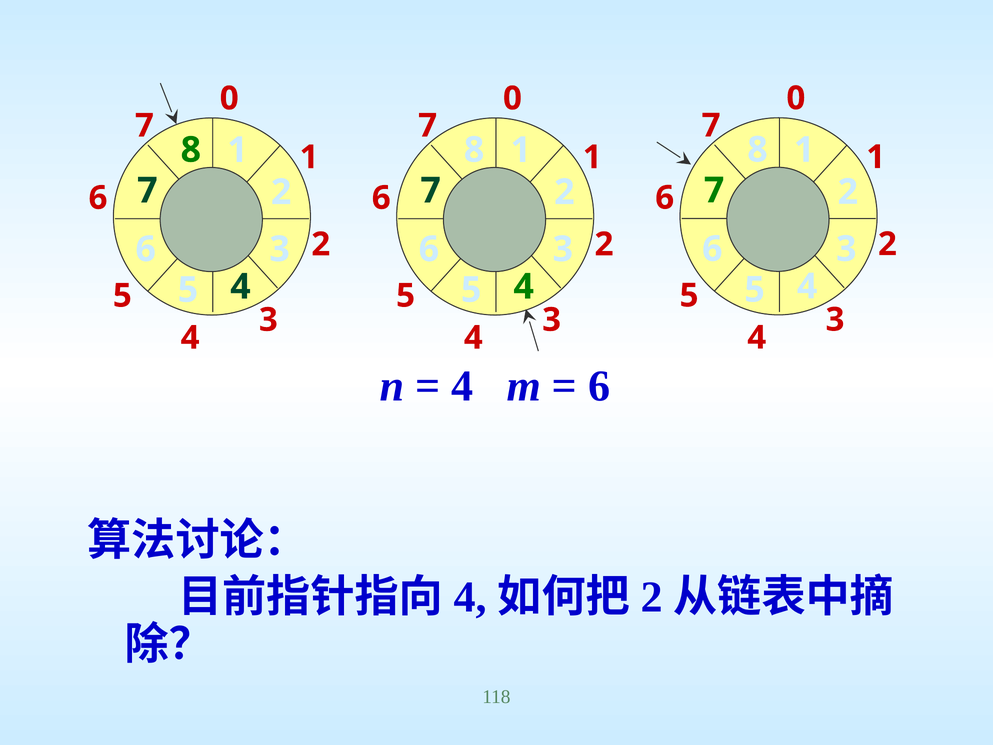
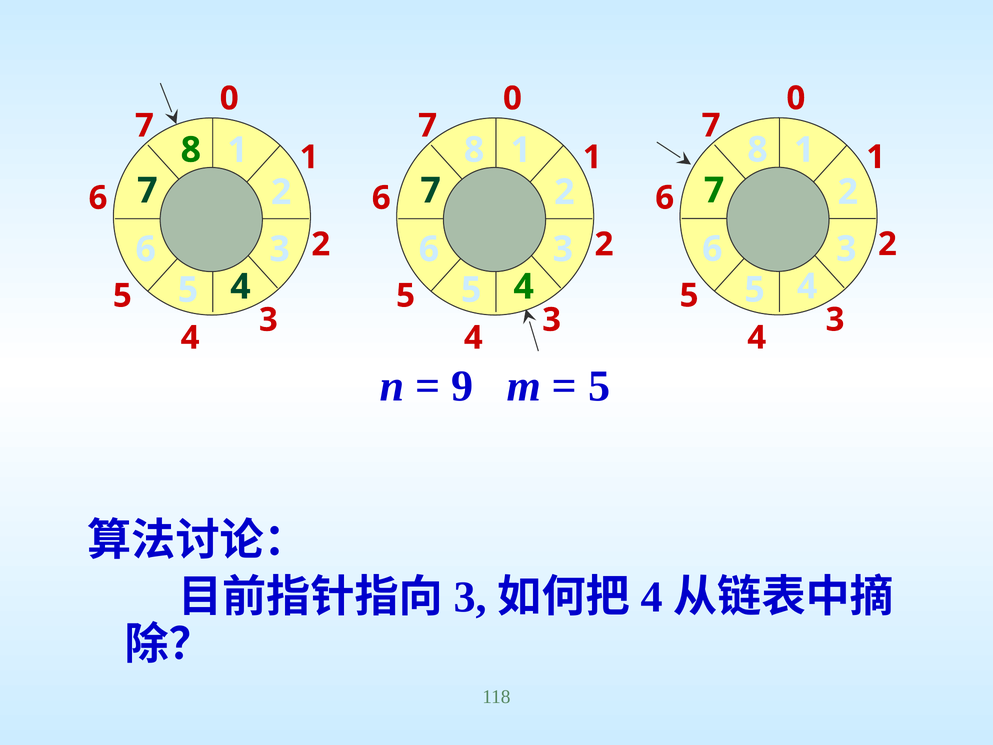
4 at (462, 386): 4 -> 9
6 at (599, 386): 6 -> 5
4 at (470, 597): 4 -> 3
2 at (652, 597): 2 -> 4
